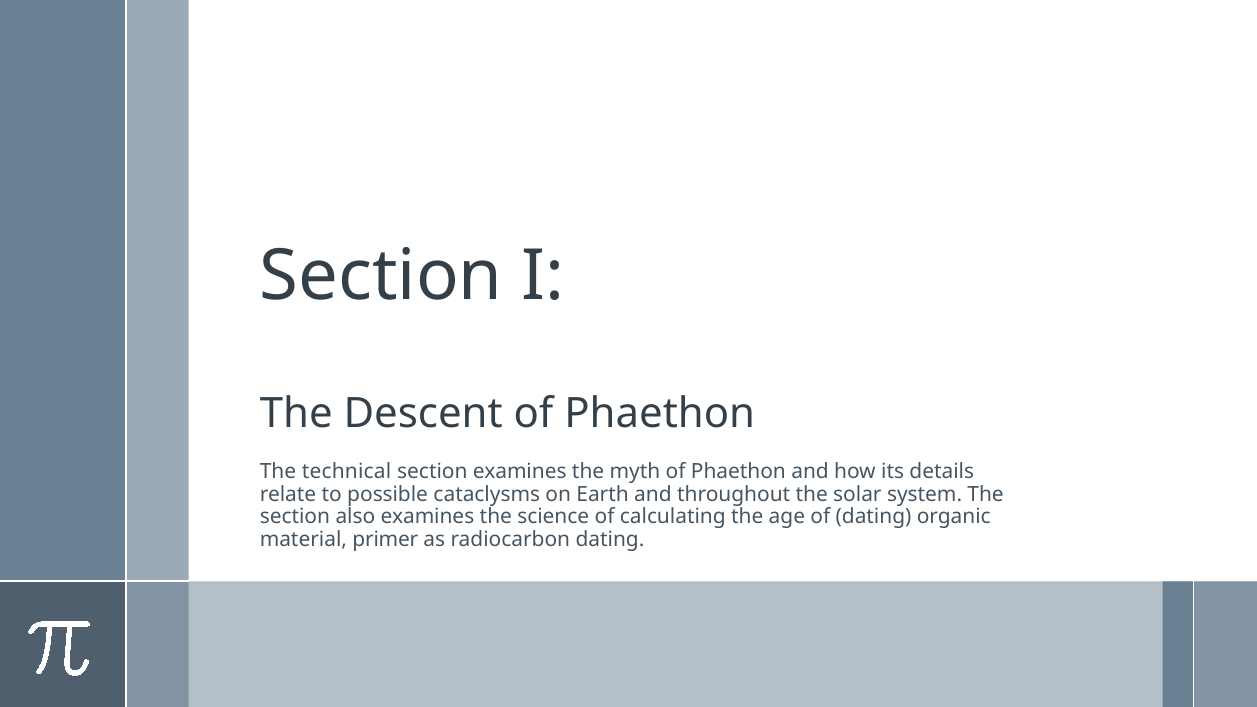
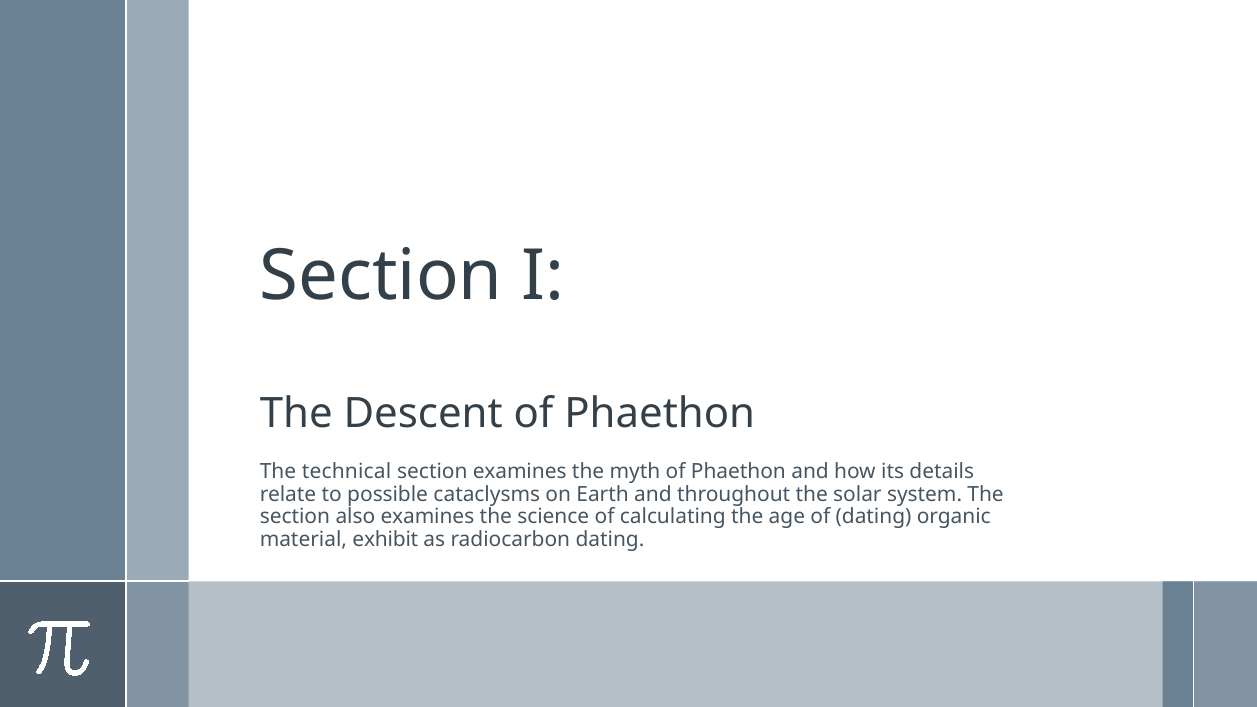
primer: primer -> exhibit
